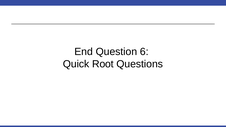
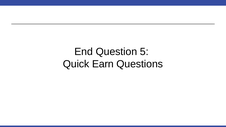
6: 6 -> 5
Root: Root -> Earn
